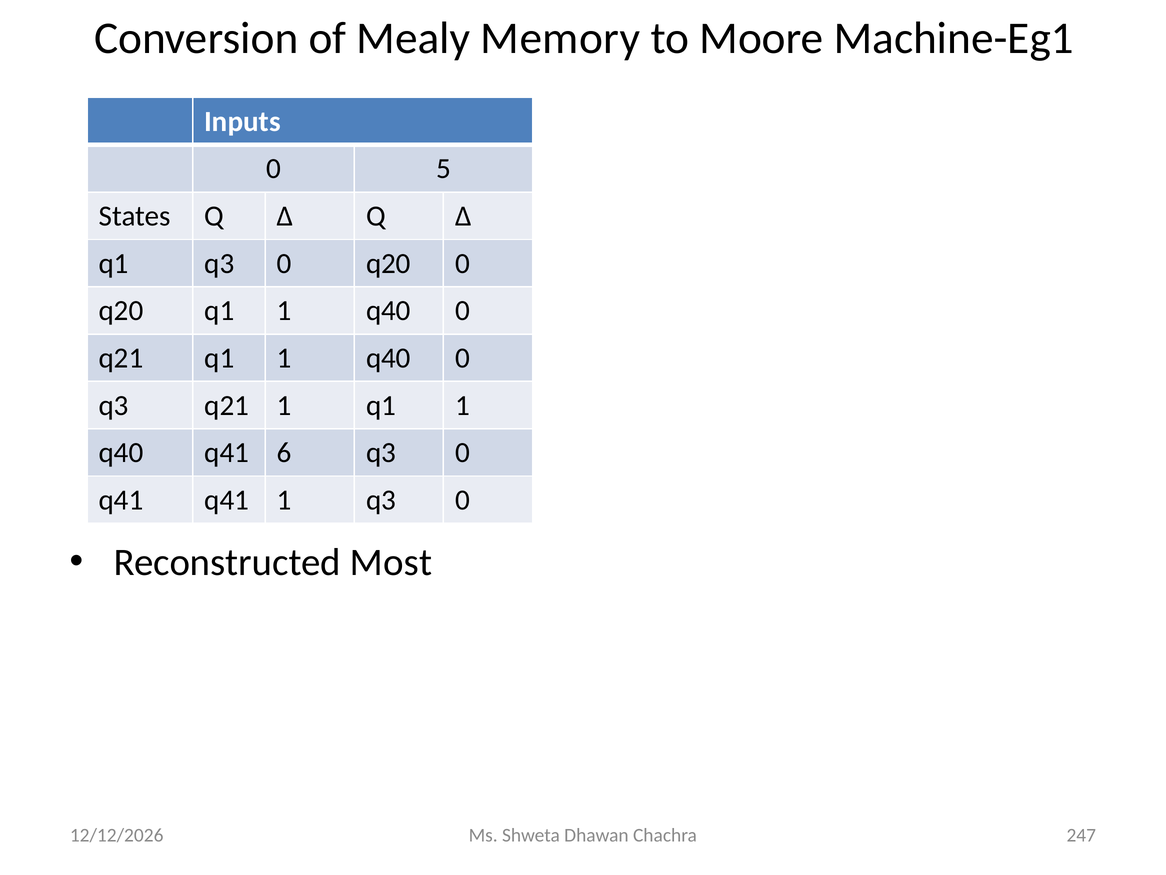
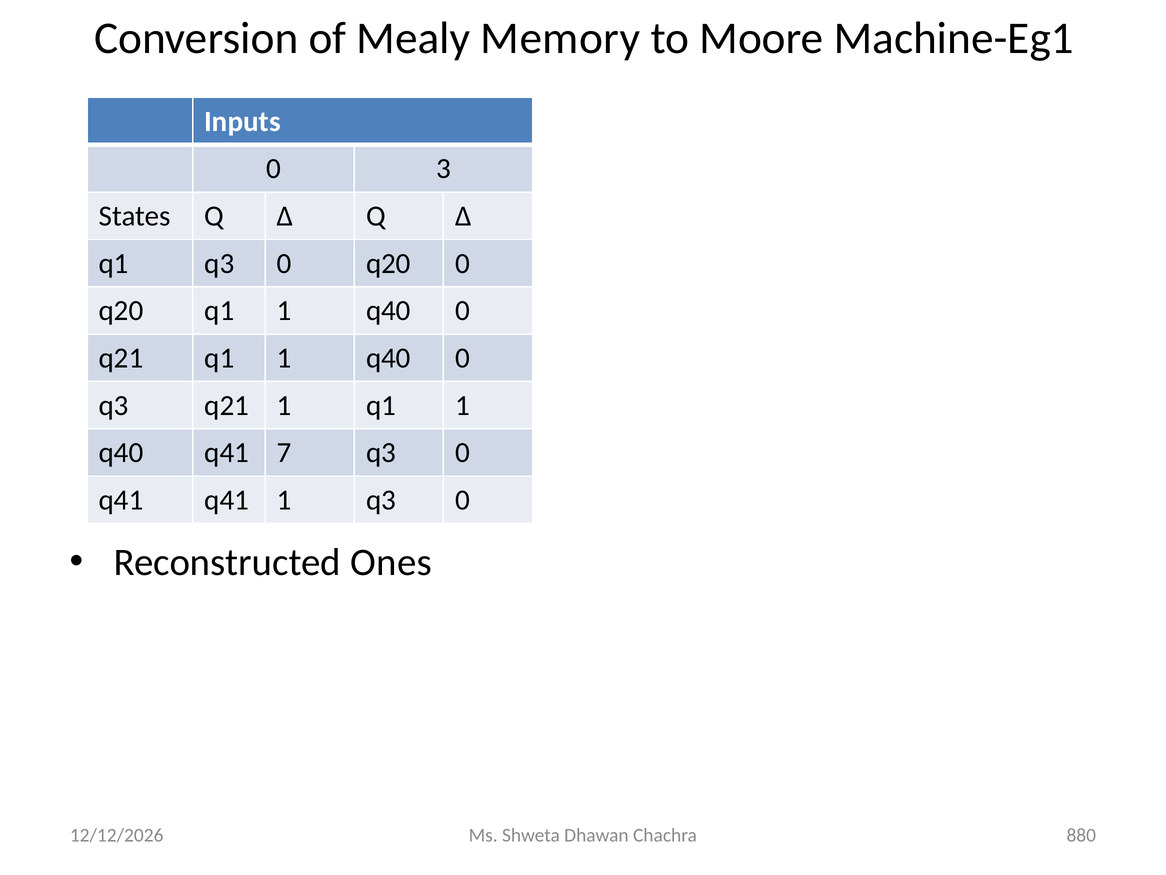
5: 5 -> 3
6: 6 -> 7
Most: Most -> Ones
247: 247 -> 880
